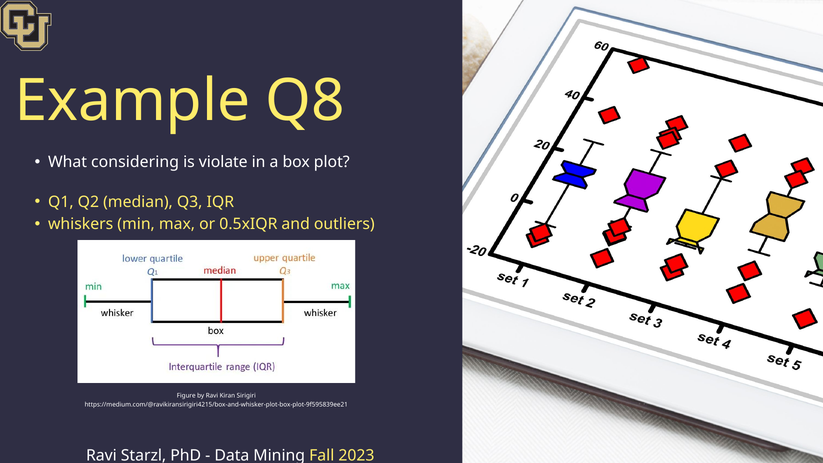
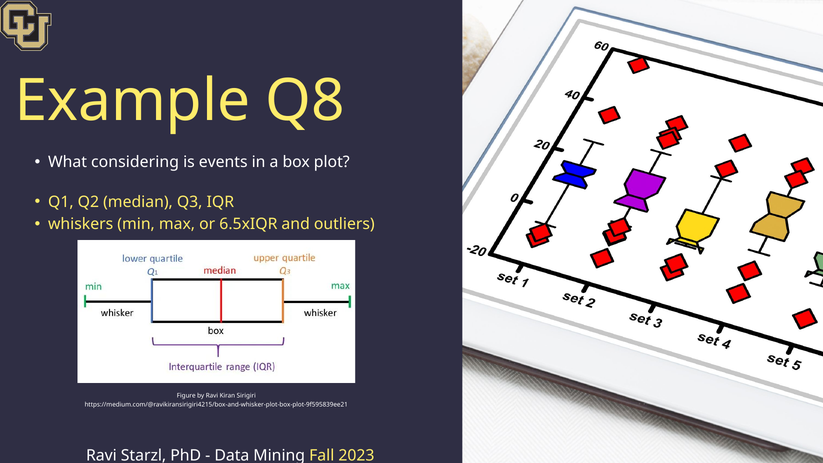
violate: violate -> events
0.5xIQR: 0.5xIQR -> 6.5xIQR
